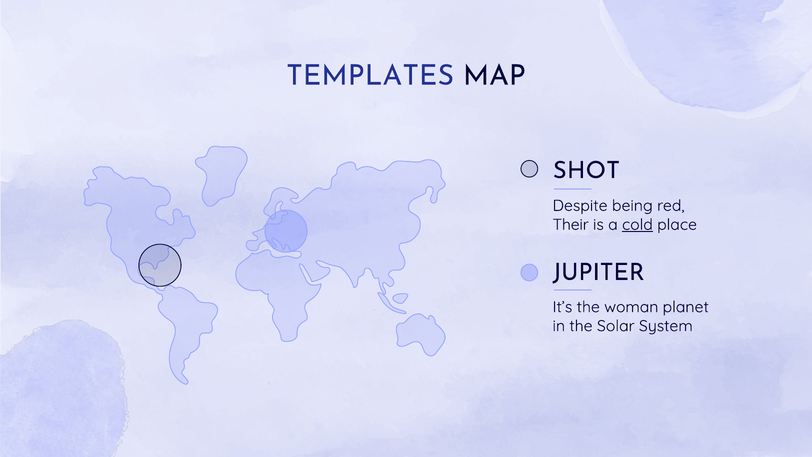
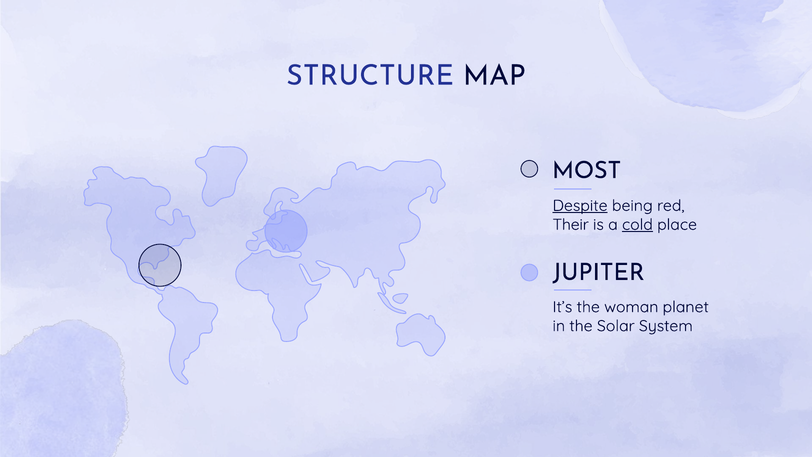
TEMPLATES: TEMPLATES -> STRUCTURE
SHOT: SHOT -> MOST
Despite underline: none -> present
